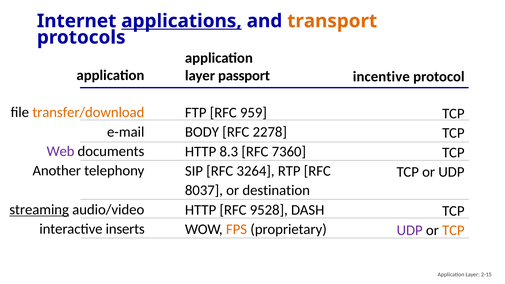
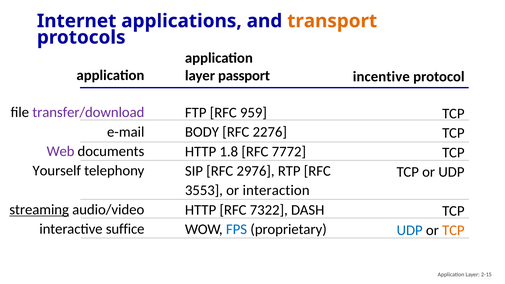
applications underline: present -> none
transfer/download colour: orange -> purple
2278: 2278 -> 2276
8.3: 8.3 -> 1.8
7360: 7360 -> 7772
Another: Another -> Yourself
3264: 3264 -> 2976
8037: 8037 -> 3553
destination: destination -> interaction
9528: 9528 -> 7322
inserts: inserts -> suffice
FPS colour: orange -> blue
UDP at (410, 230) colour: purple -> blue
